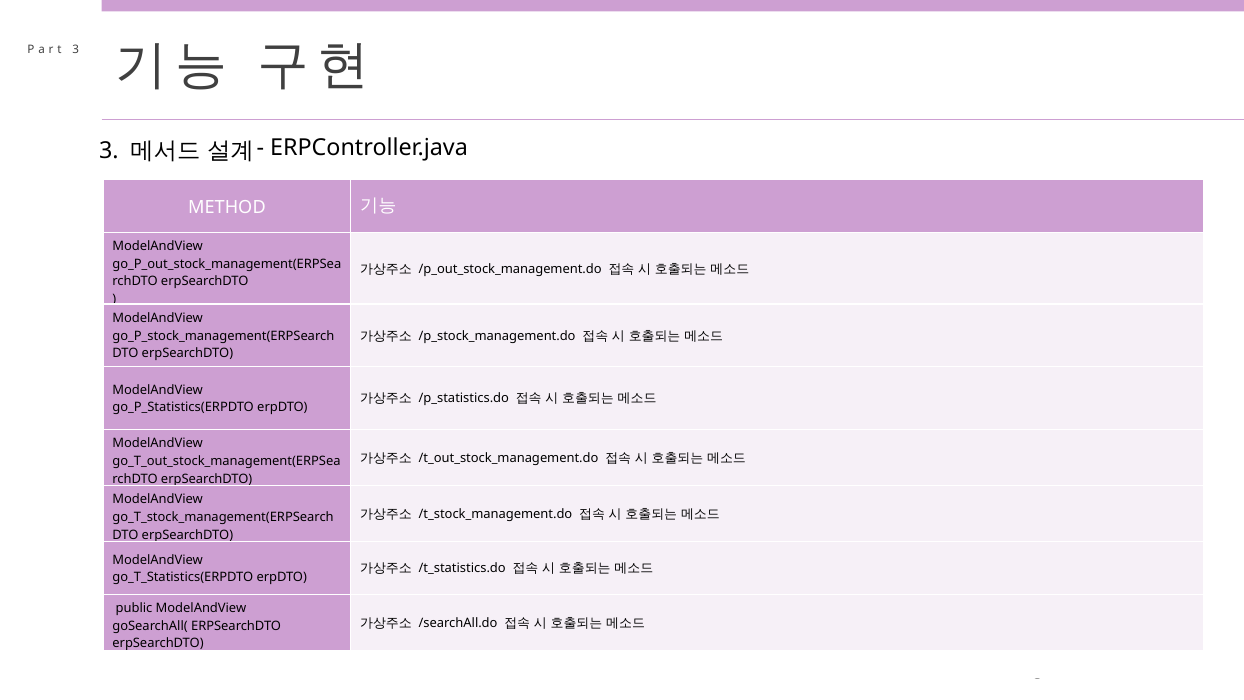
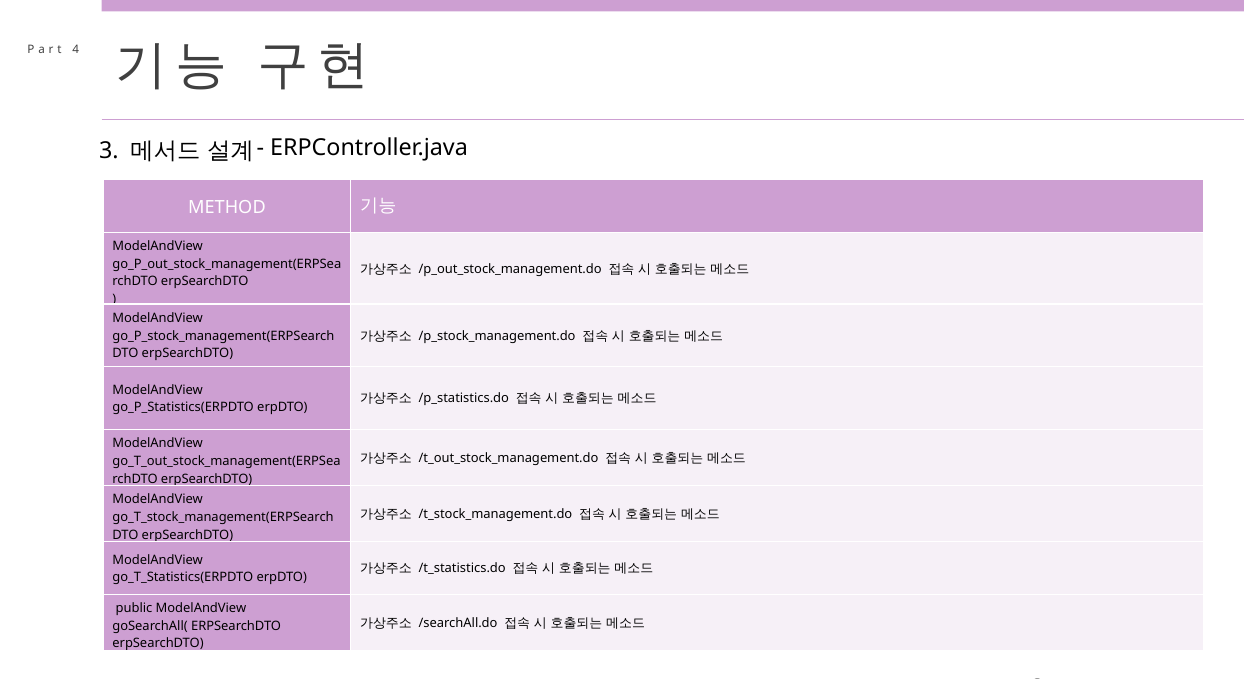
3 at (76, 49): 3 -> 4
